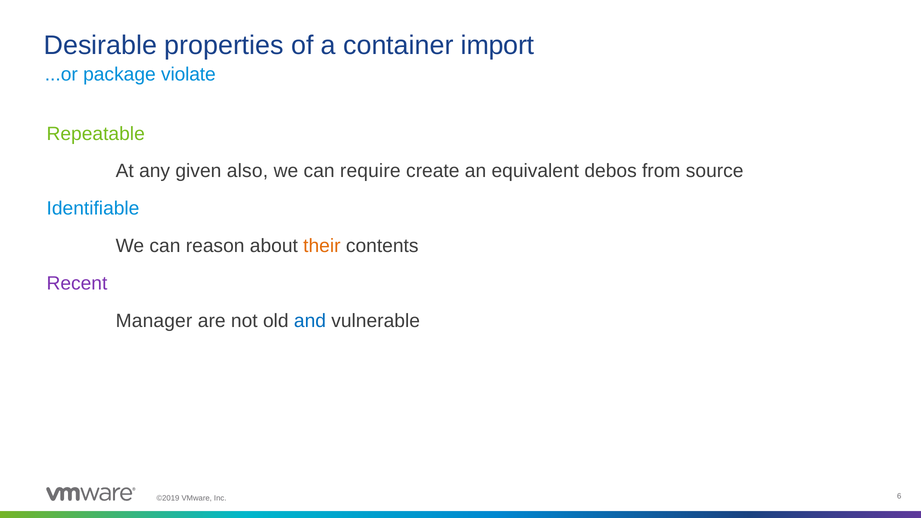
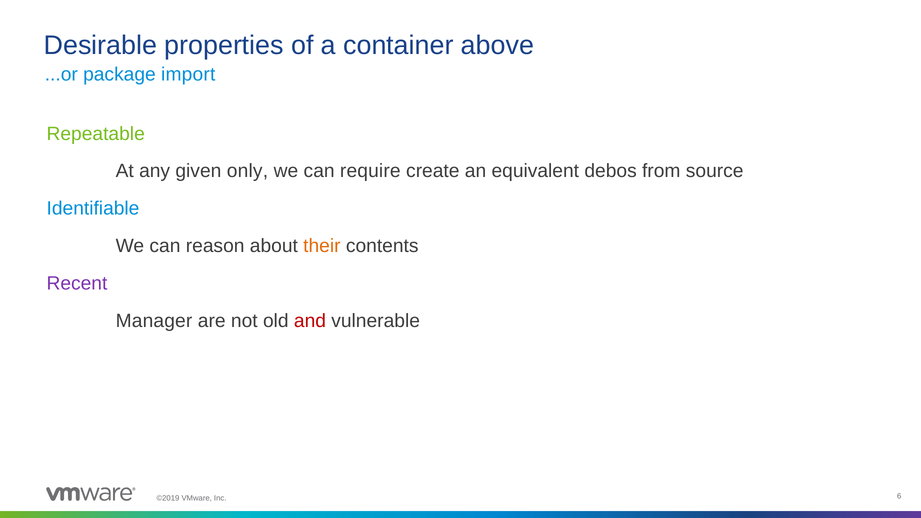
import: import -> above
violate: violate -> import
also: also -> only
and colour: blue -> red
